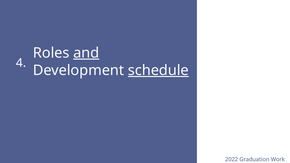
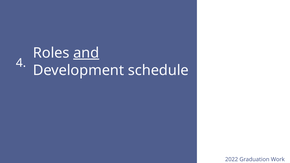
schedule underline: present -> none
